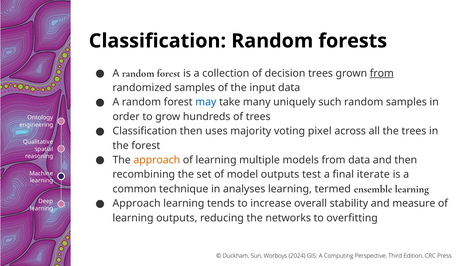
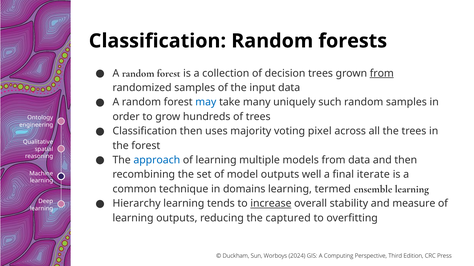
approach at (157, 160) colour: orange -> blue
test: test -> well
analyses: analyses -> domains
Approach at (137, 204): Approach -> Hierarchy
increase underline: none -> present
networks: networks -> captured
